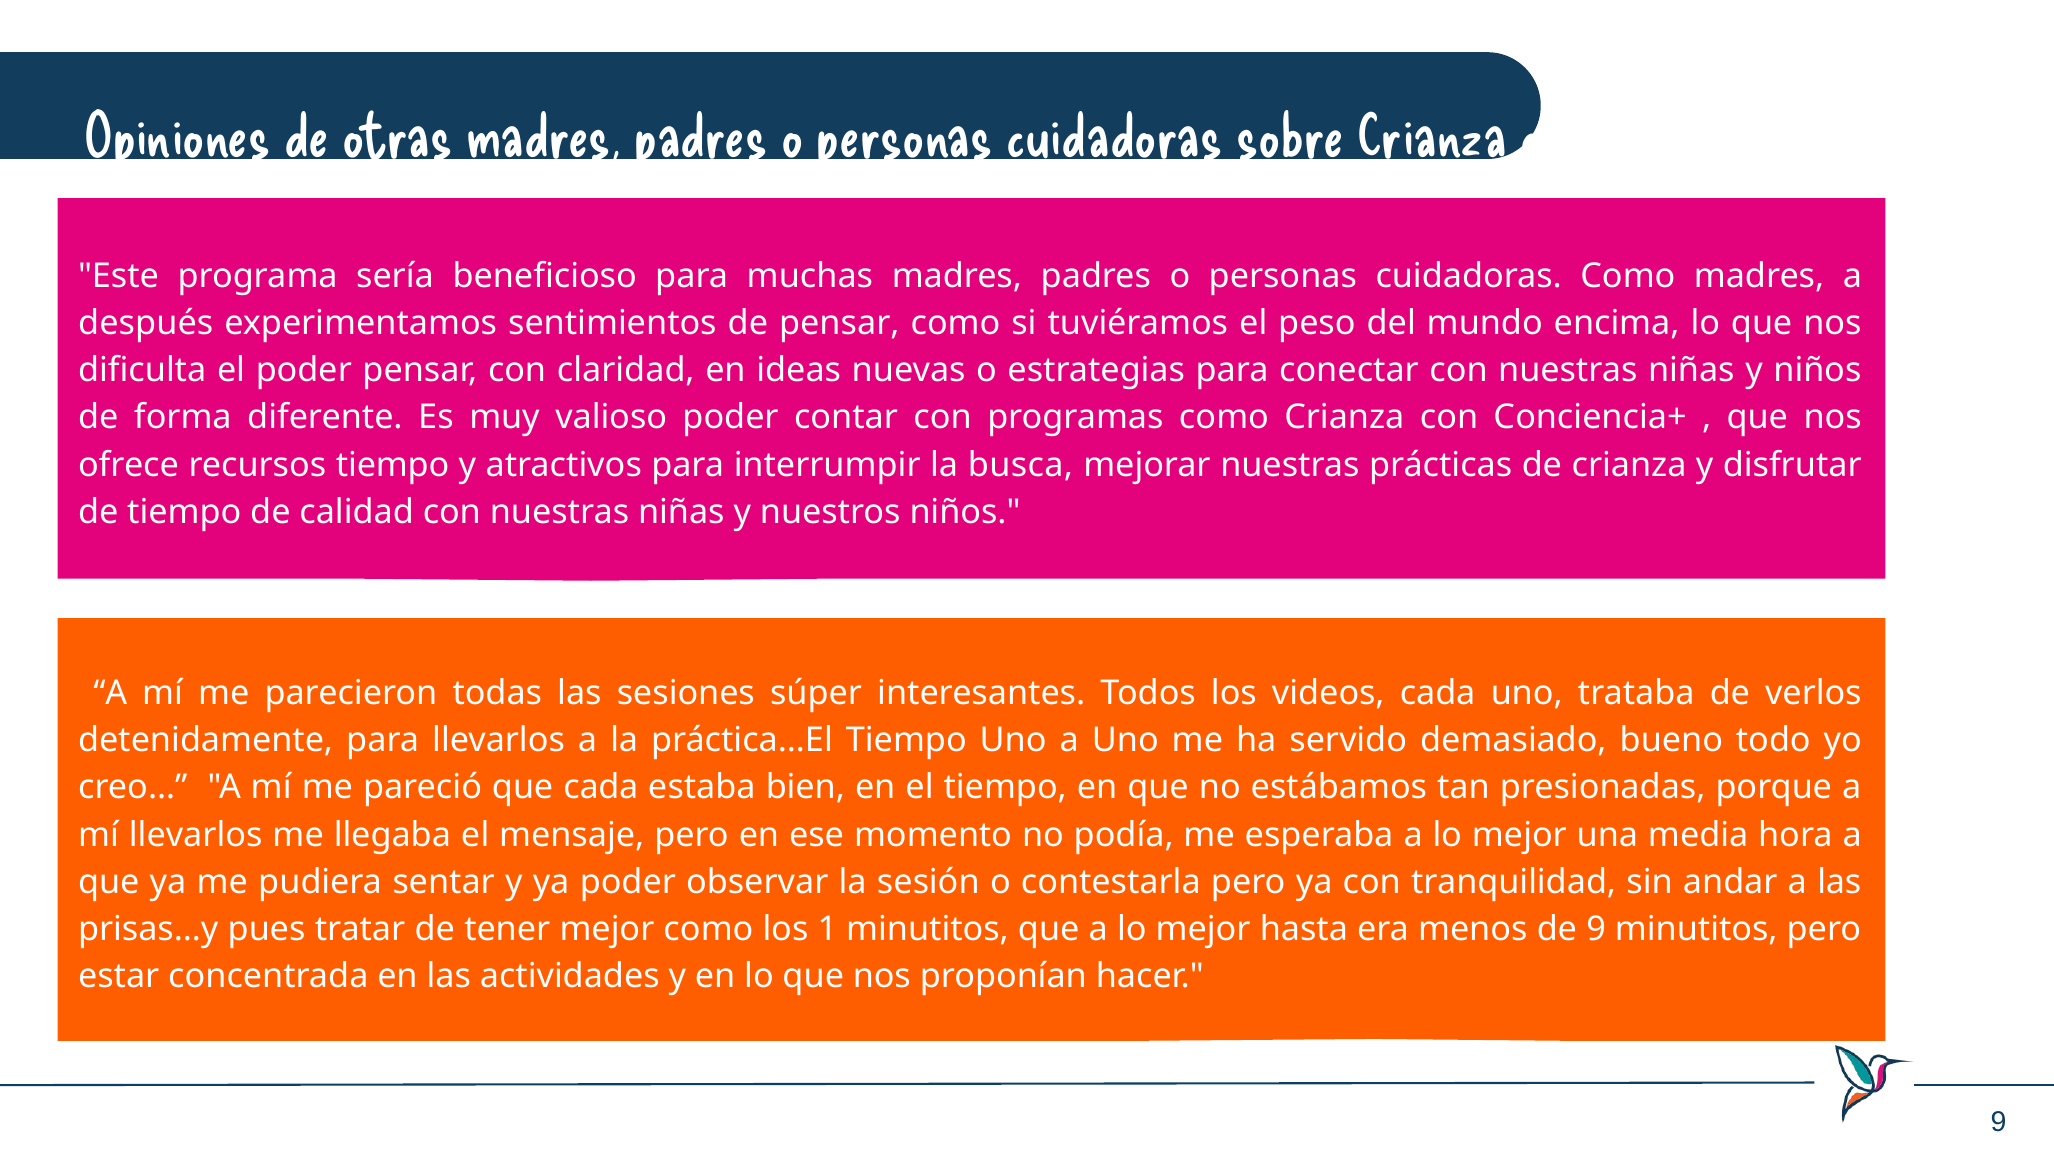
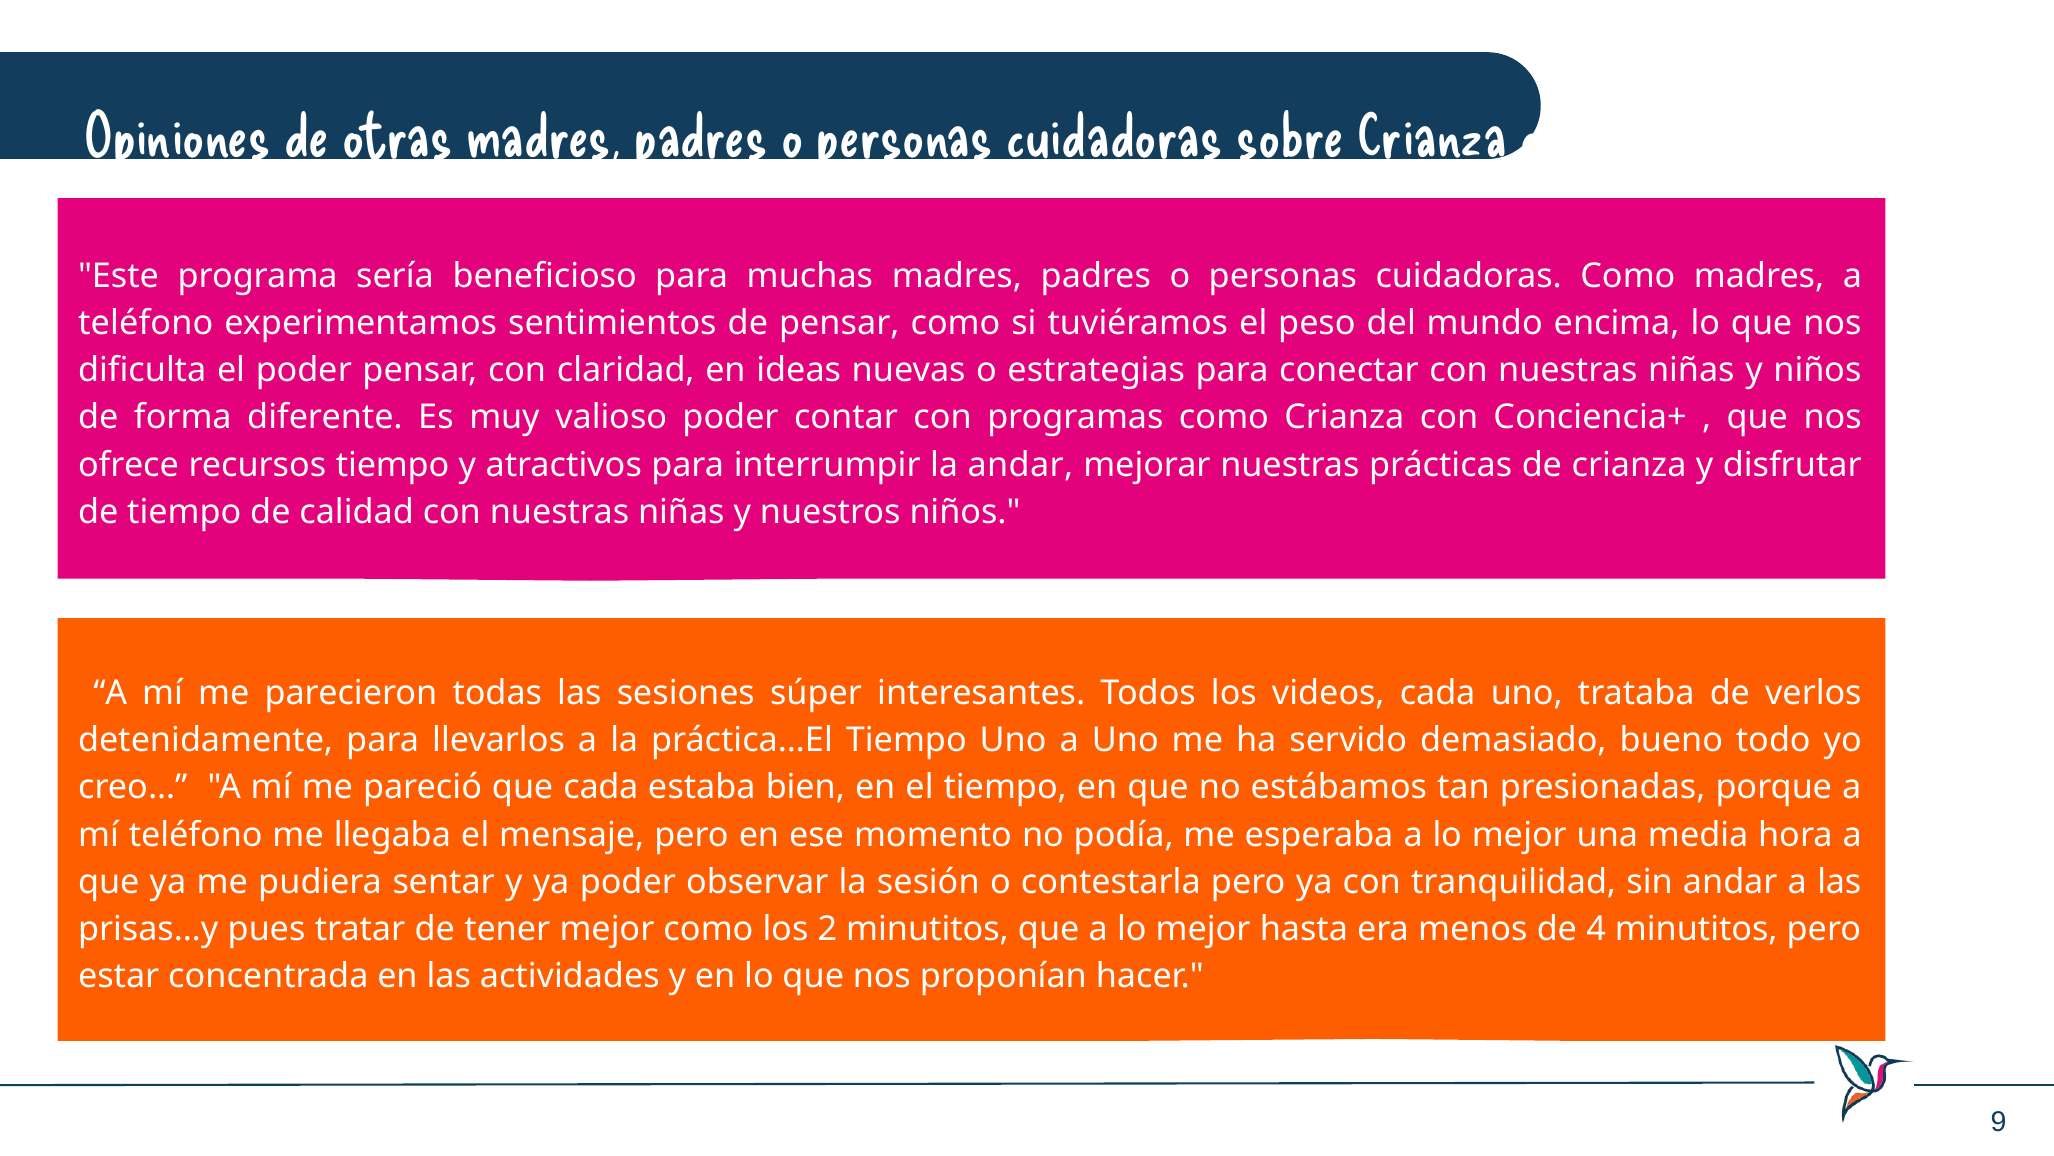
después at (146, 323): después -> teléfono
la busca: busca -> andar
mí llevarlos: llevarlos -> teléfono
1: 1 -> 2
de 9: 9 -> 4
